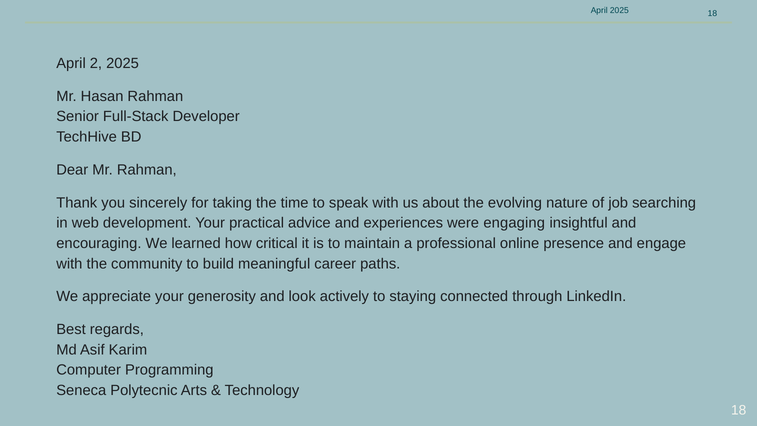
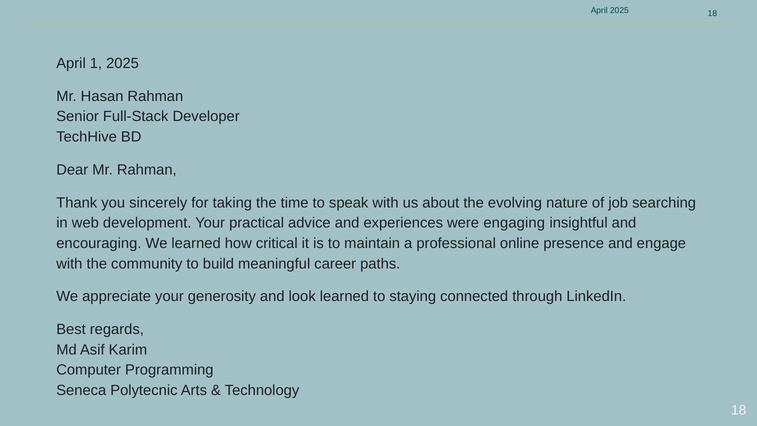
2: 2 -> 1
look actively: actively -> learned
